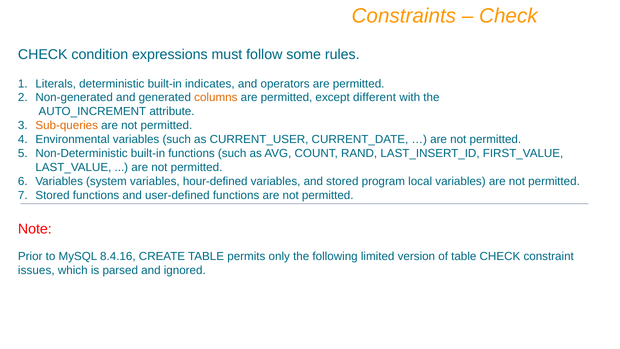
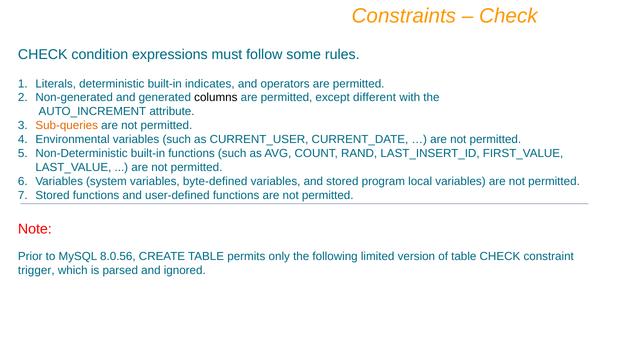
columns colour: orange -> black
hour-defined: hour-defined -> byte-defined
8.4.16: 8.4.16 -> 8.0.56
issues: issues -> trigger
